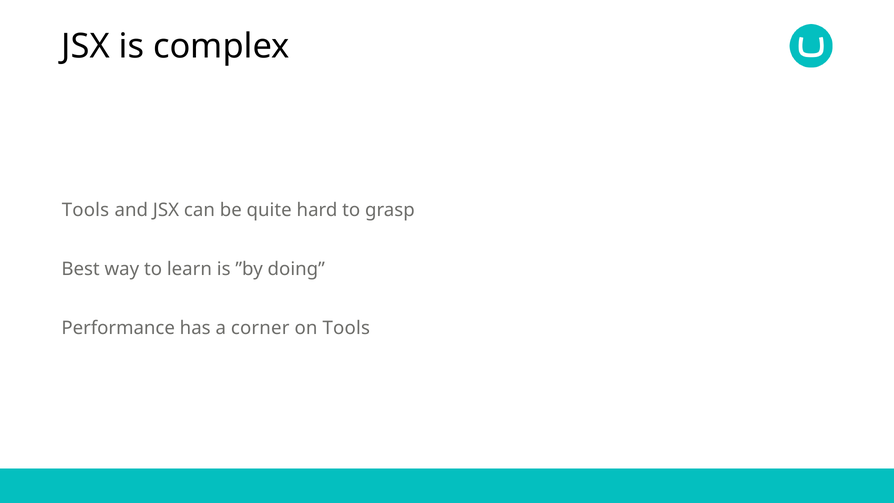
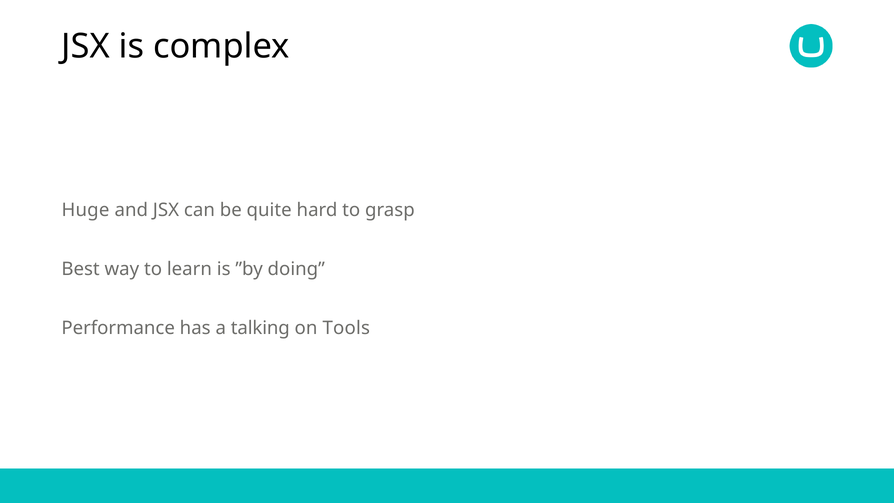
Tools at (85, 210): Tools -> Huge
corner: corner -> talking
